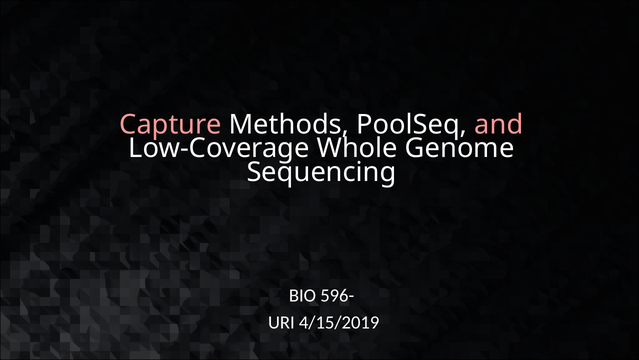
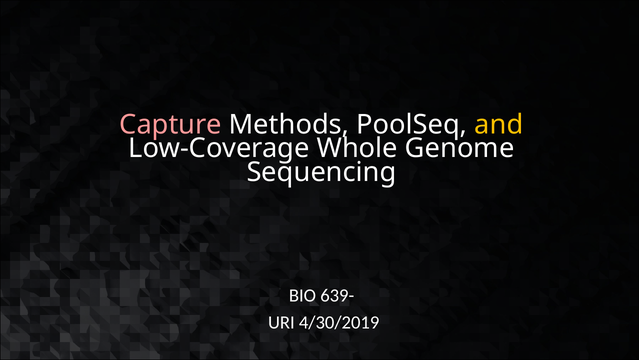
and colour: pink -> yellow
596-: 596- -> 639-
4/15/2019: 4/15/2019 -> 4/30/2019
